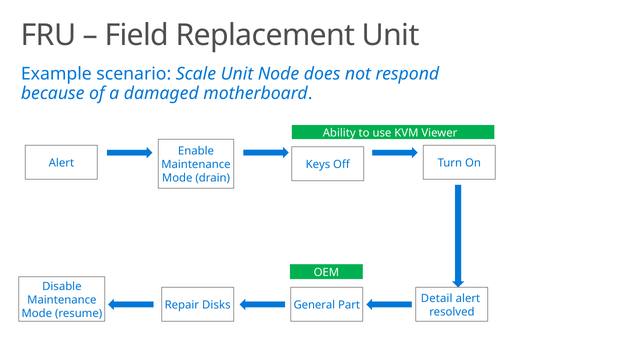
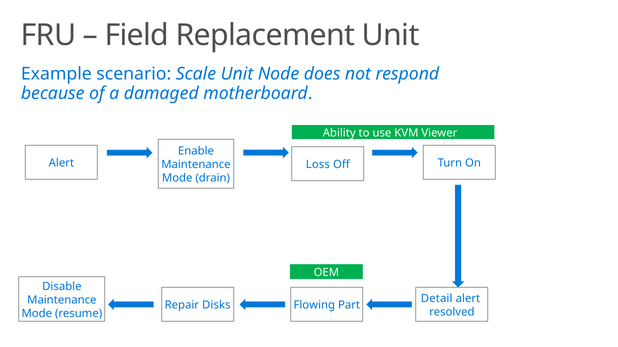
Keys: Keys -> Loss
General: General -> Flowing
